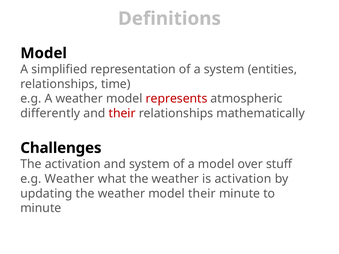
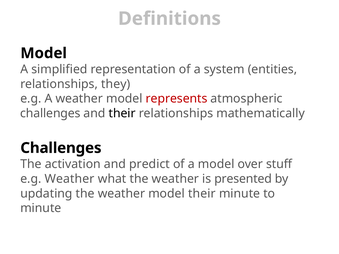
time: time -> they
differently at (50, 113): differently -> challenges
their at (122, 113) colour: red -> black
and system: system -> predict
is activation: activation -> presented
